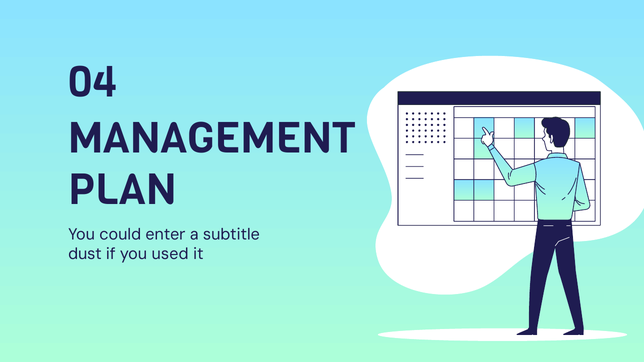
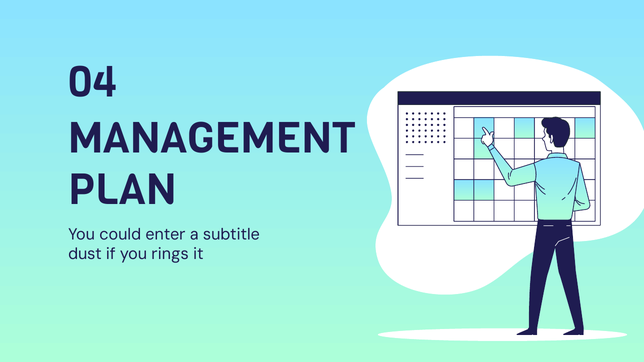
used: used -> rings
